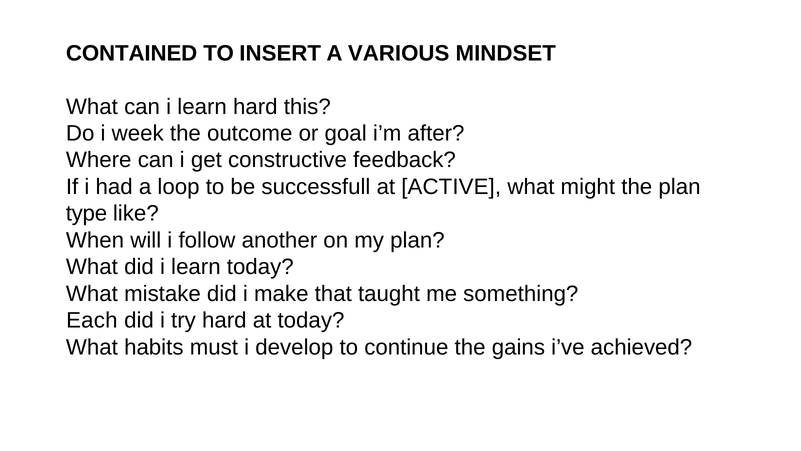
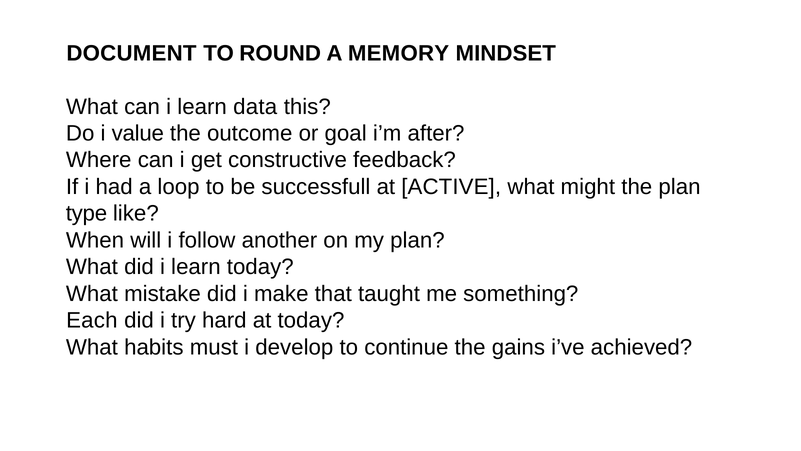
CONTAINED: CONTAINED -> DOCUMENT
INSERT: INSERT -> ROUND
VARIOUS: VARIOUS -> MEMORY
learn hard: hard -> data
week: week -> value
